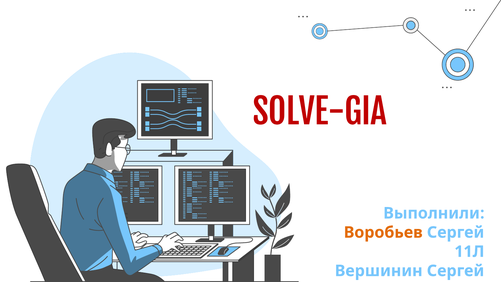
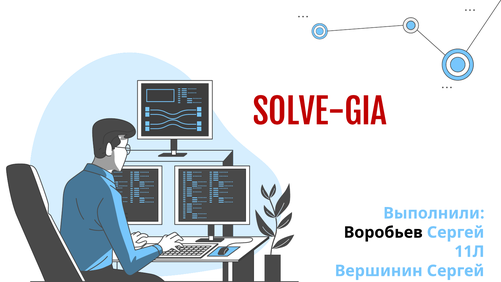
Воробьев colour: orange -> black
